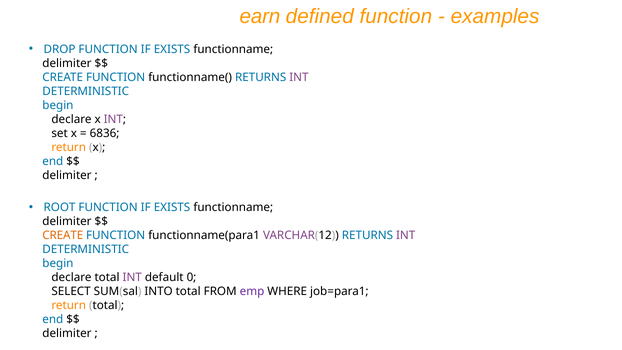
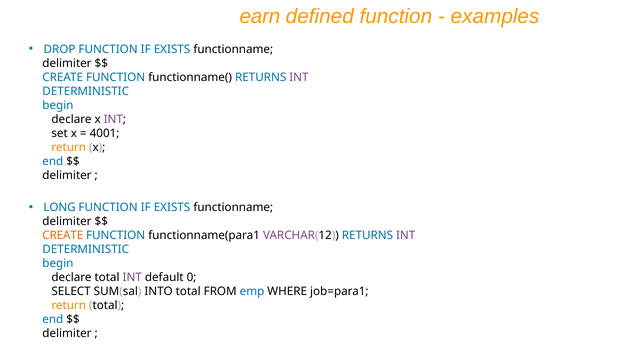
6836: 6836 -> 4001
ROOT: ROOT -> LONG
emp colour: purple -> blue
